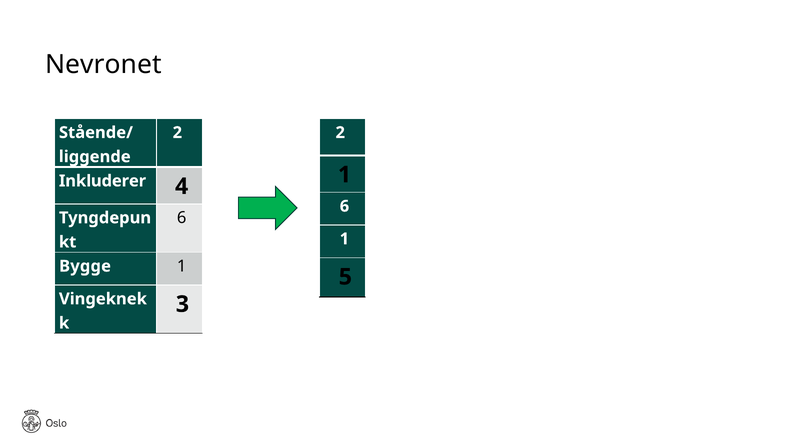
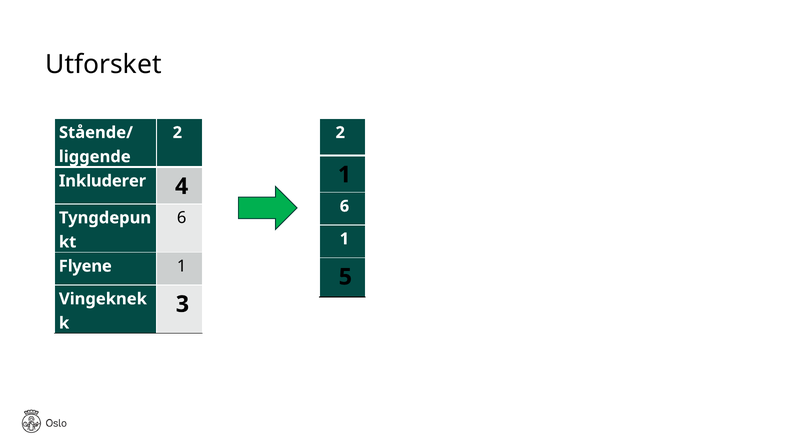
Nevronet: Nevronet -> Utforsket
Bygge: Bygge -> Flyene
